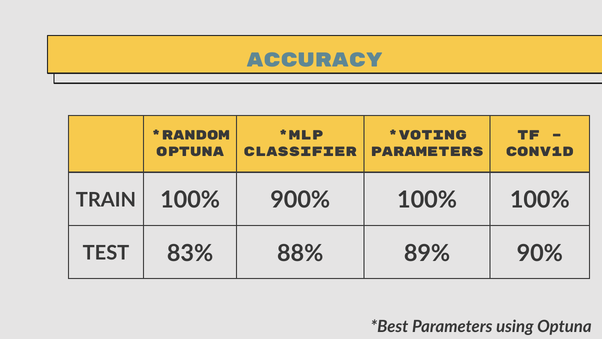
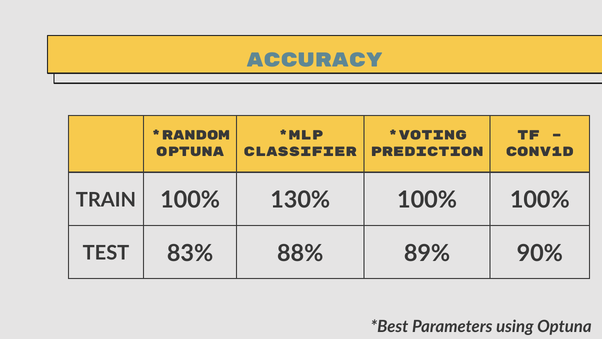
Parameters at (427, 152): Parameters -> Prediction
900%: 900% -> 130%
